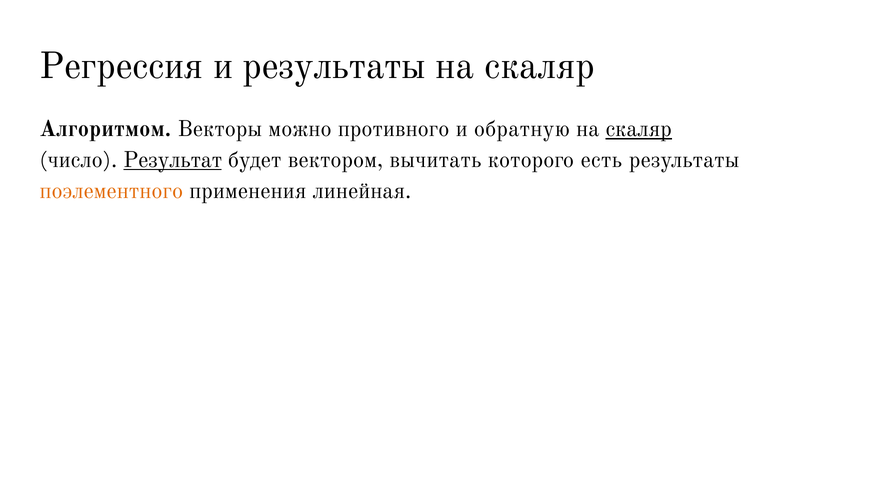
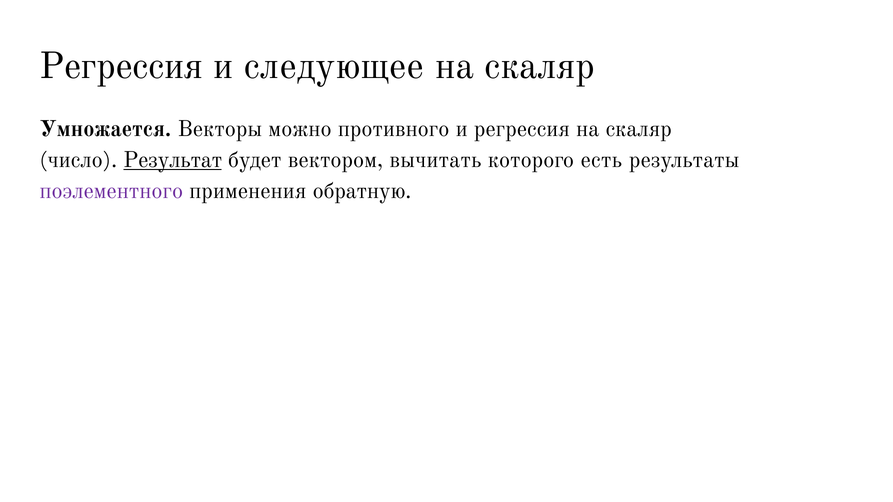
и результаты: результаты -> следующее
Алгоритмом: Алгоритмом -> Умножается
и обратную: обратную -> регрессия
скаляр at (639, 129) underline: present -> none
поэлементного colour: orange -> purple
линейная: линейная -> обратную
